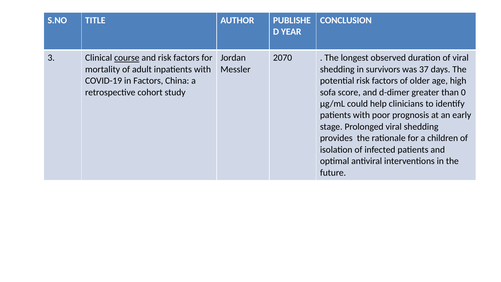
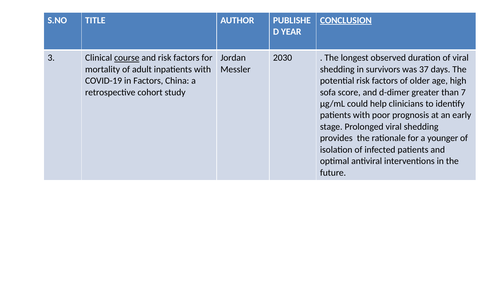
CONCLUSION underline: none -> present
2070: 2070 -> 2030
0: 0 -> 7
children: children -> younger
